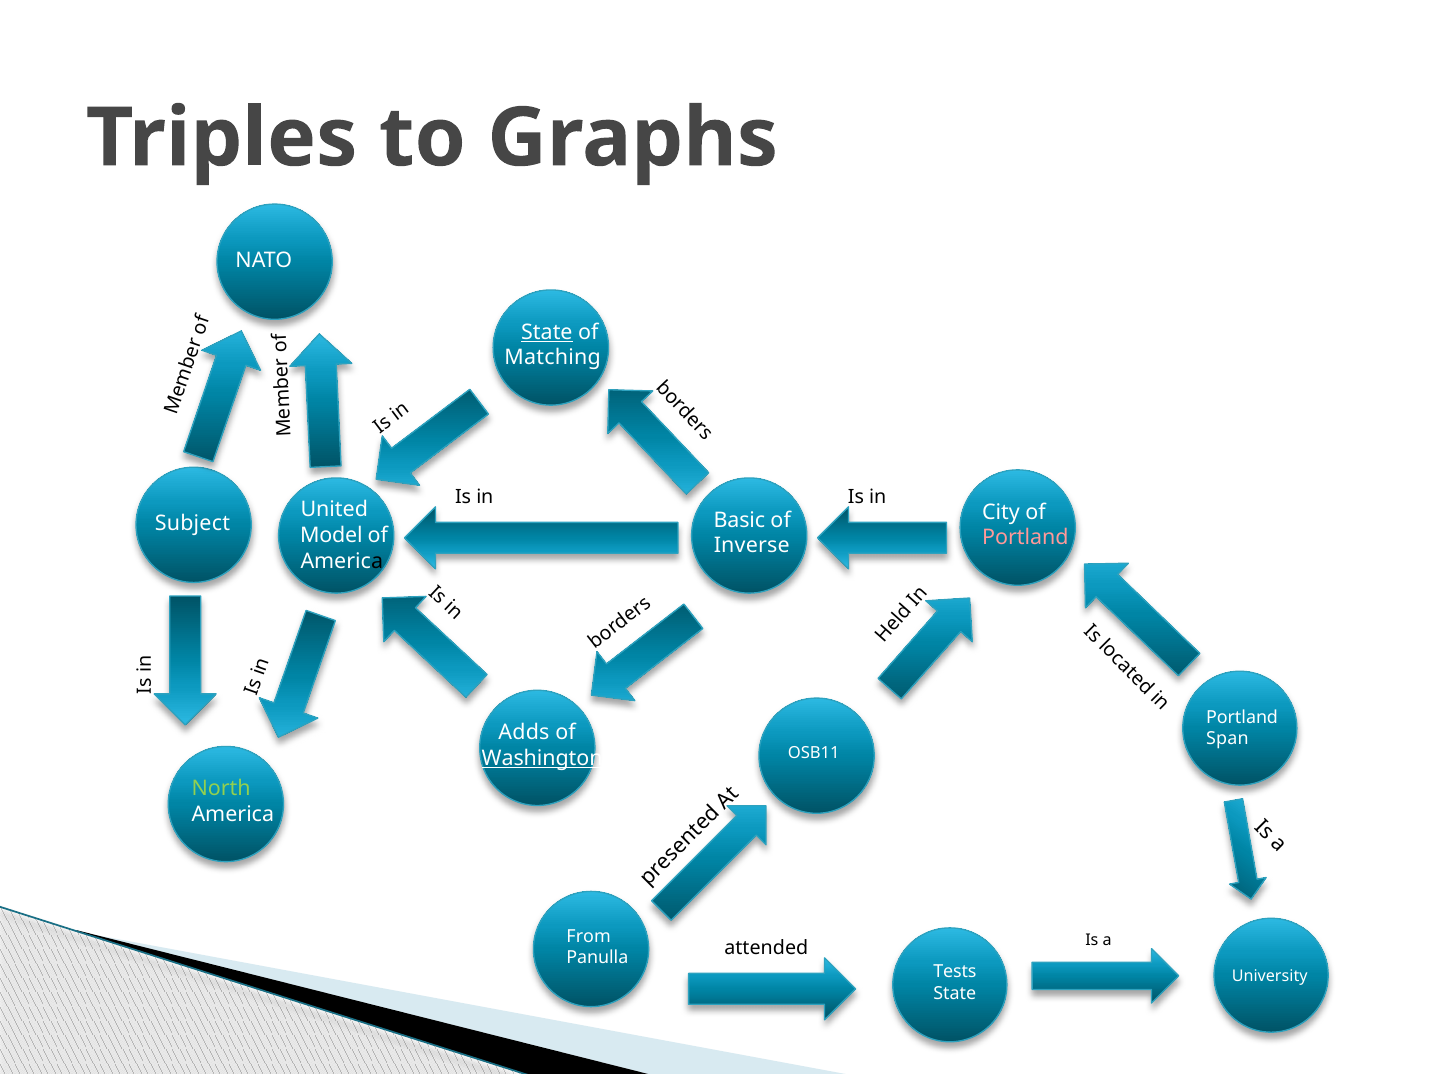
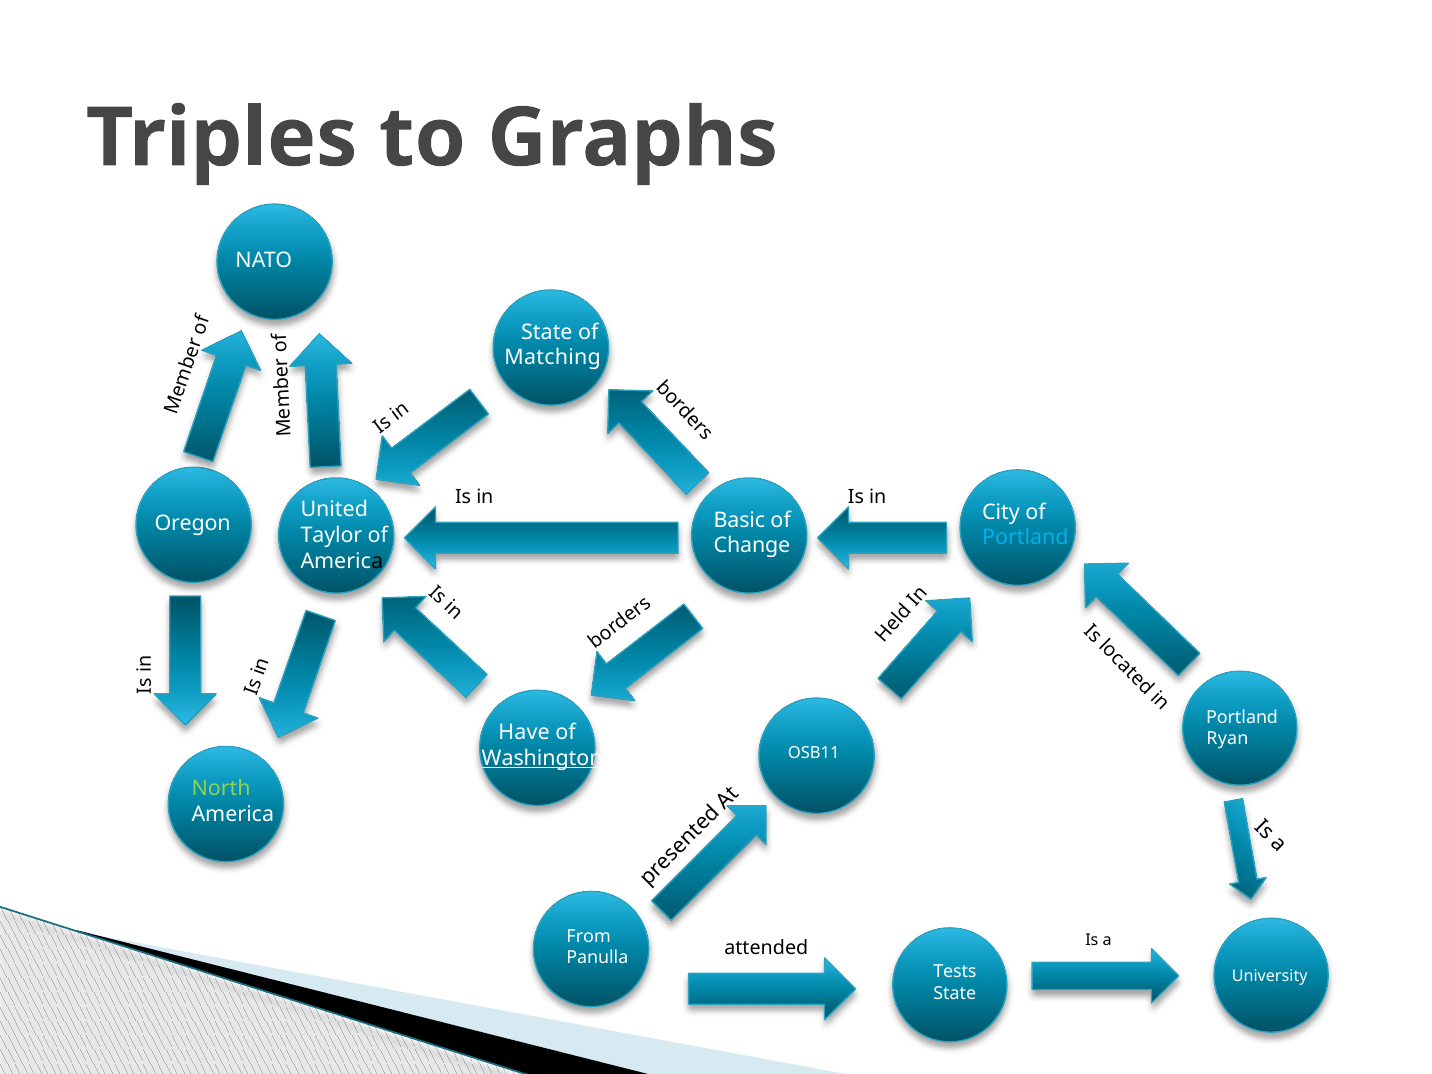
State at (547, 332) underline: present -> none
Subject: Subject -> Oregon
Model: Model -> Taylor
Portland at (1025, 538) colour: pink -> light blue
Inverse: Inverse -> Change
Adds: Adds -> Have
Span: Span -> Ryan
